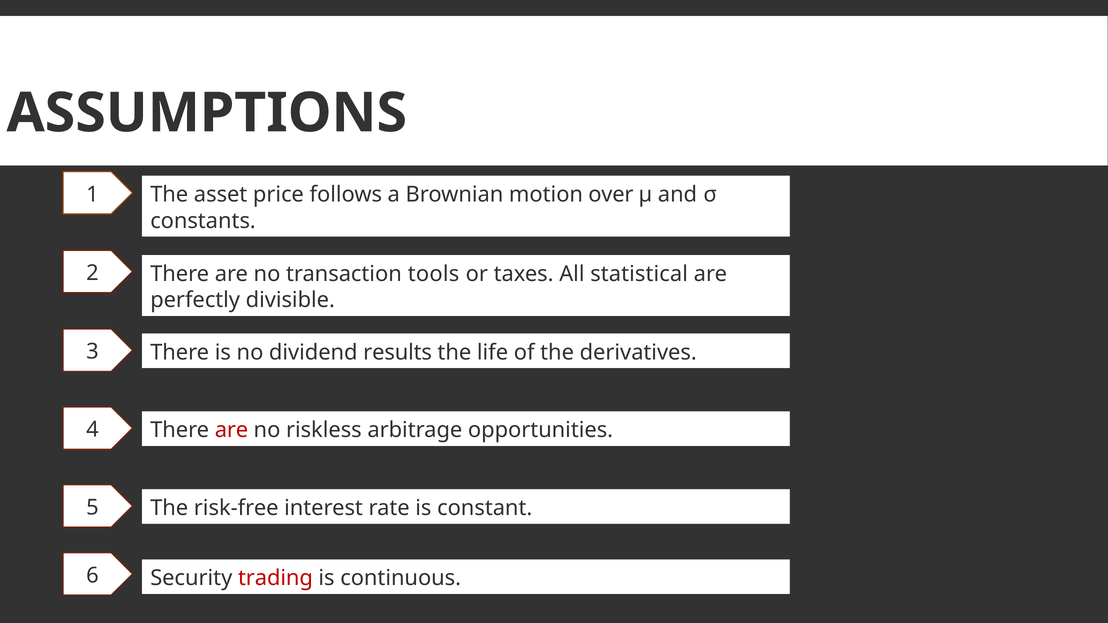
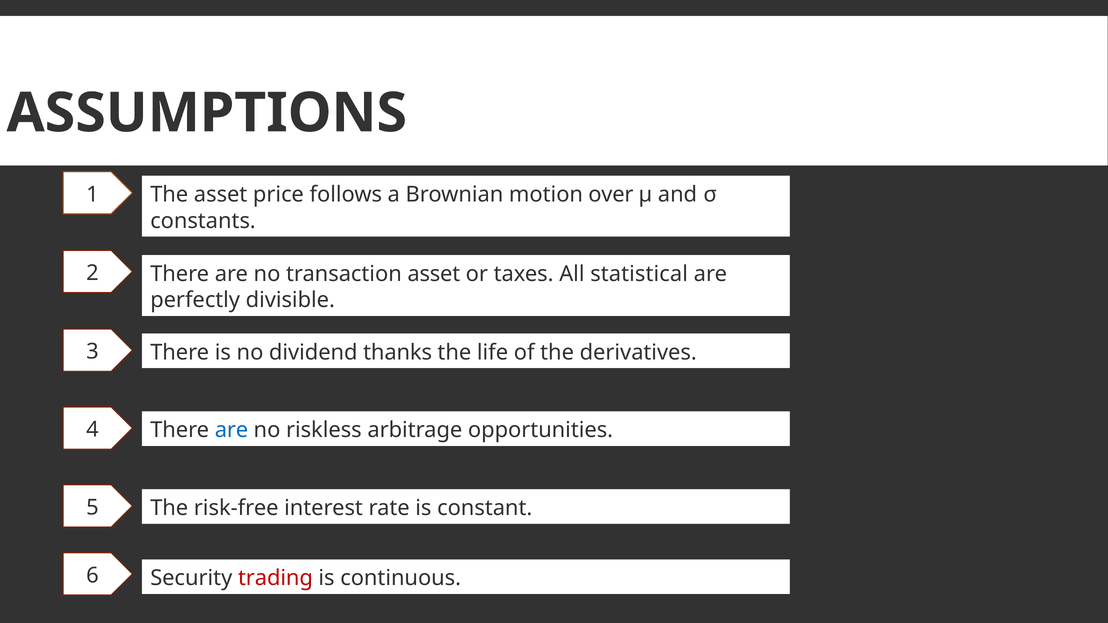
transaction tools: tools -> asset
results: results -> thanks
are at (231, 430) colour: red -> blue
